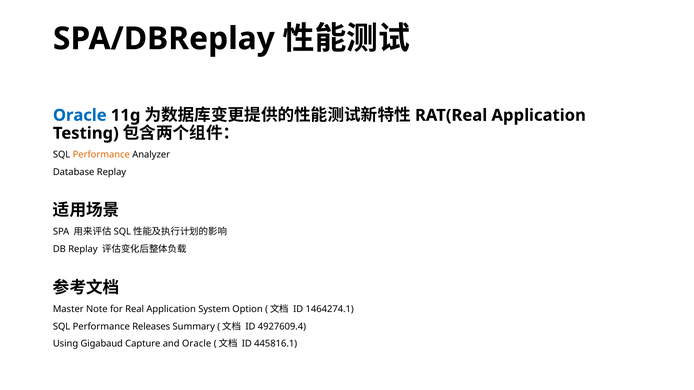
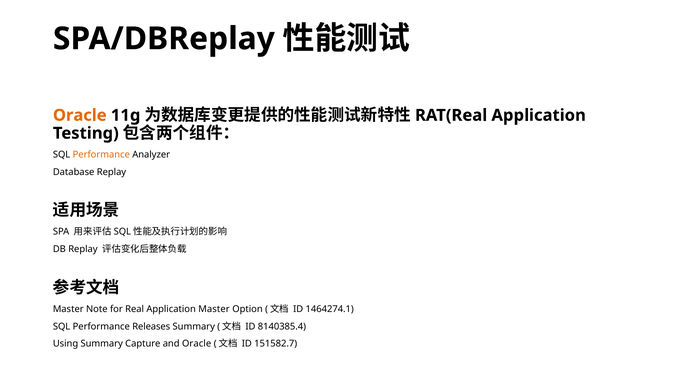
Oracle at (80, 115) colour: blue -> orange
Application System: System -> Master
4927609.4: 4927609.4 -> 8140385.4
Using Gigabaud: Gigabaud -> Summary
445816.1: 445816.1 -> 151582.7
